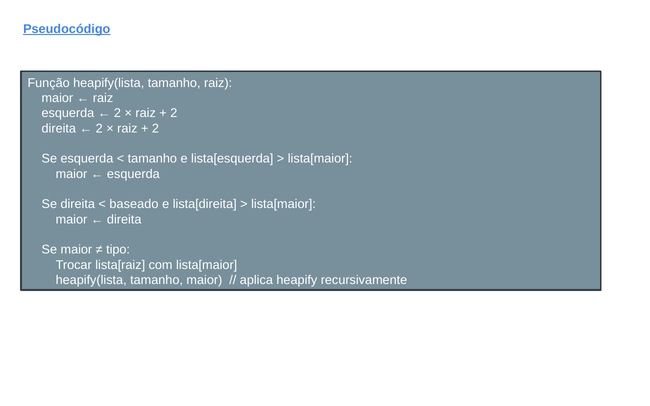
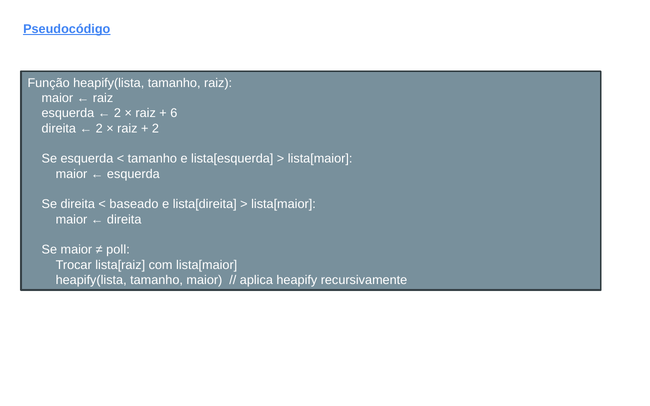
2 at (174, 113): 2 -> 6
tipo: tipo -> poll
